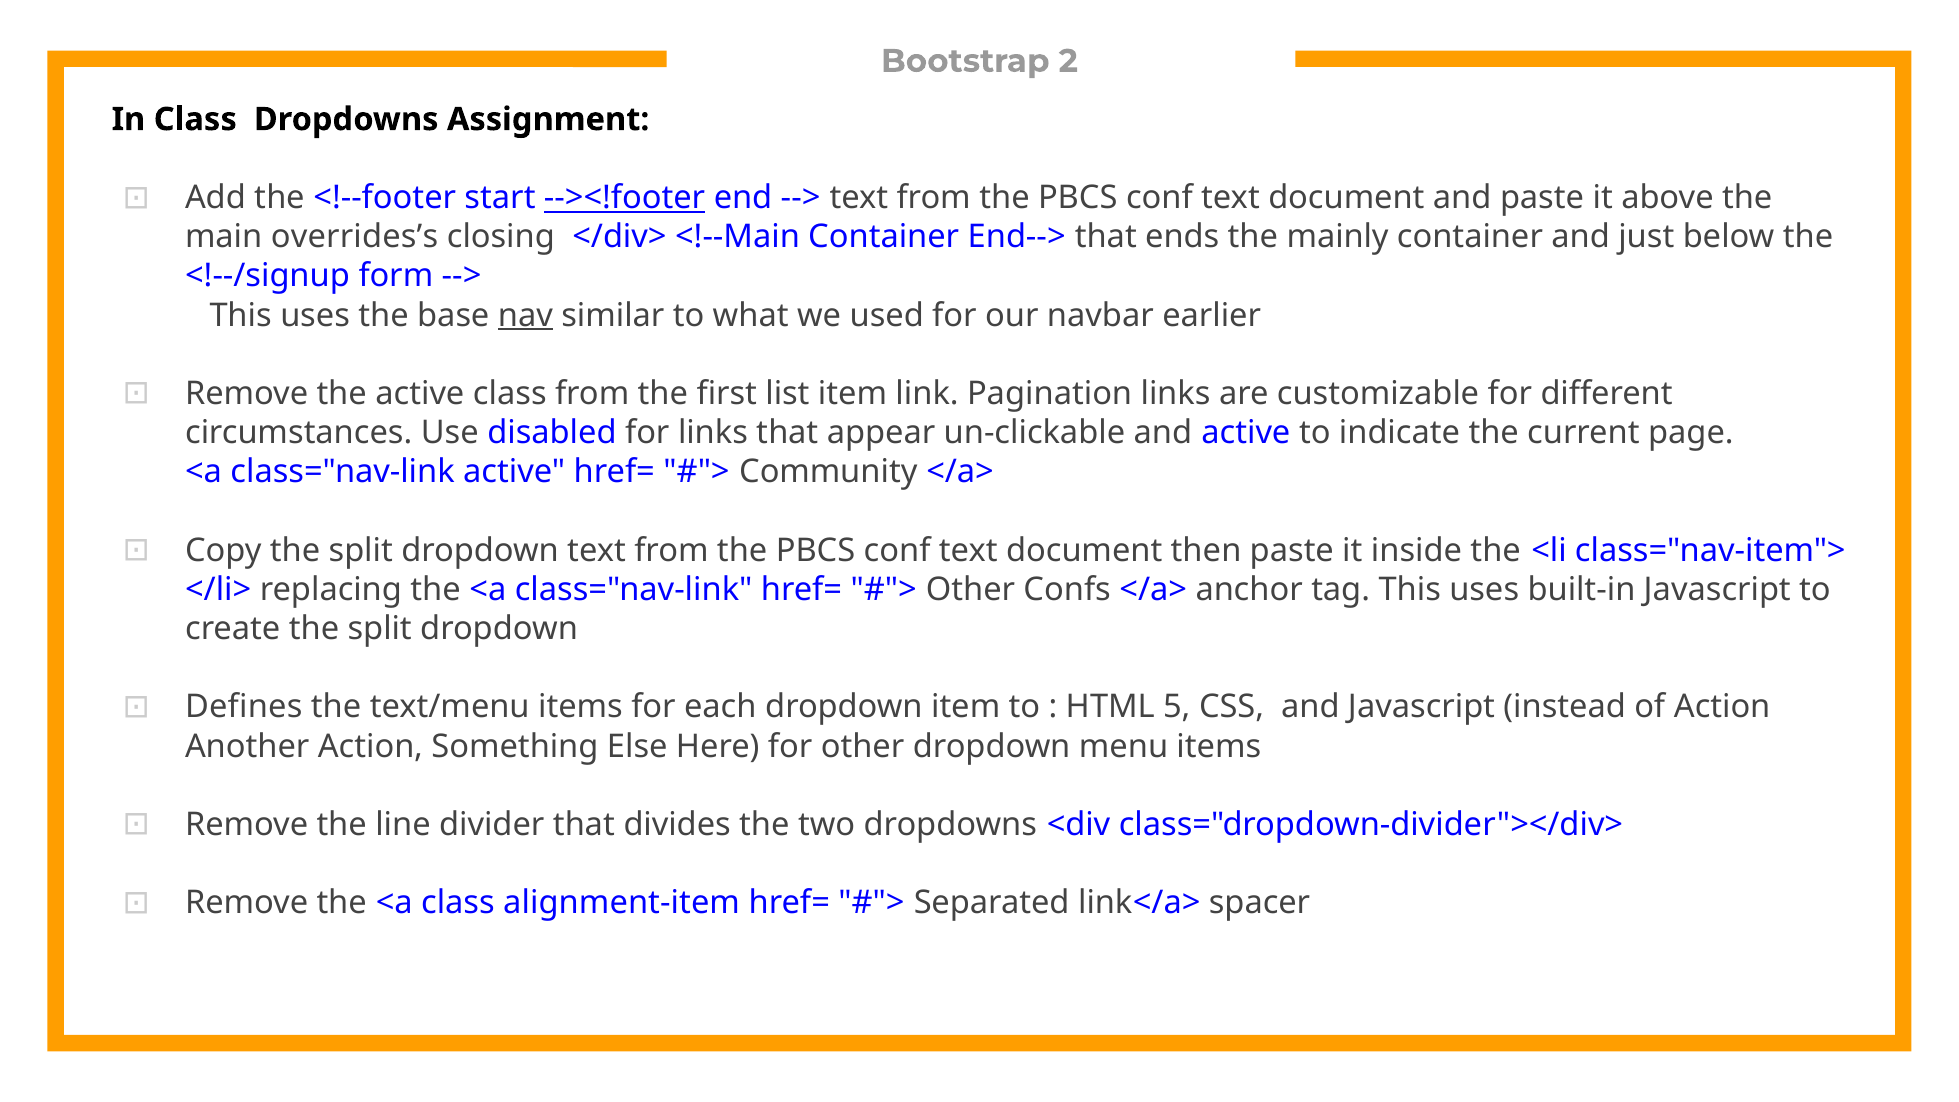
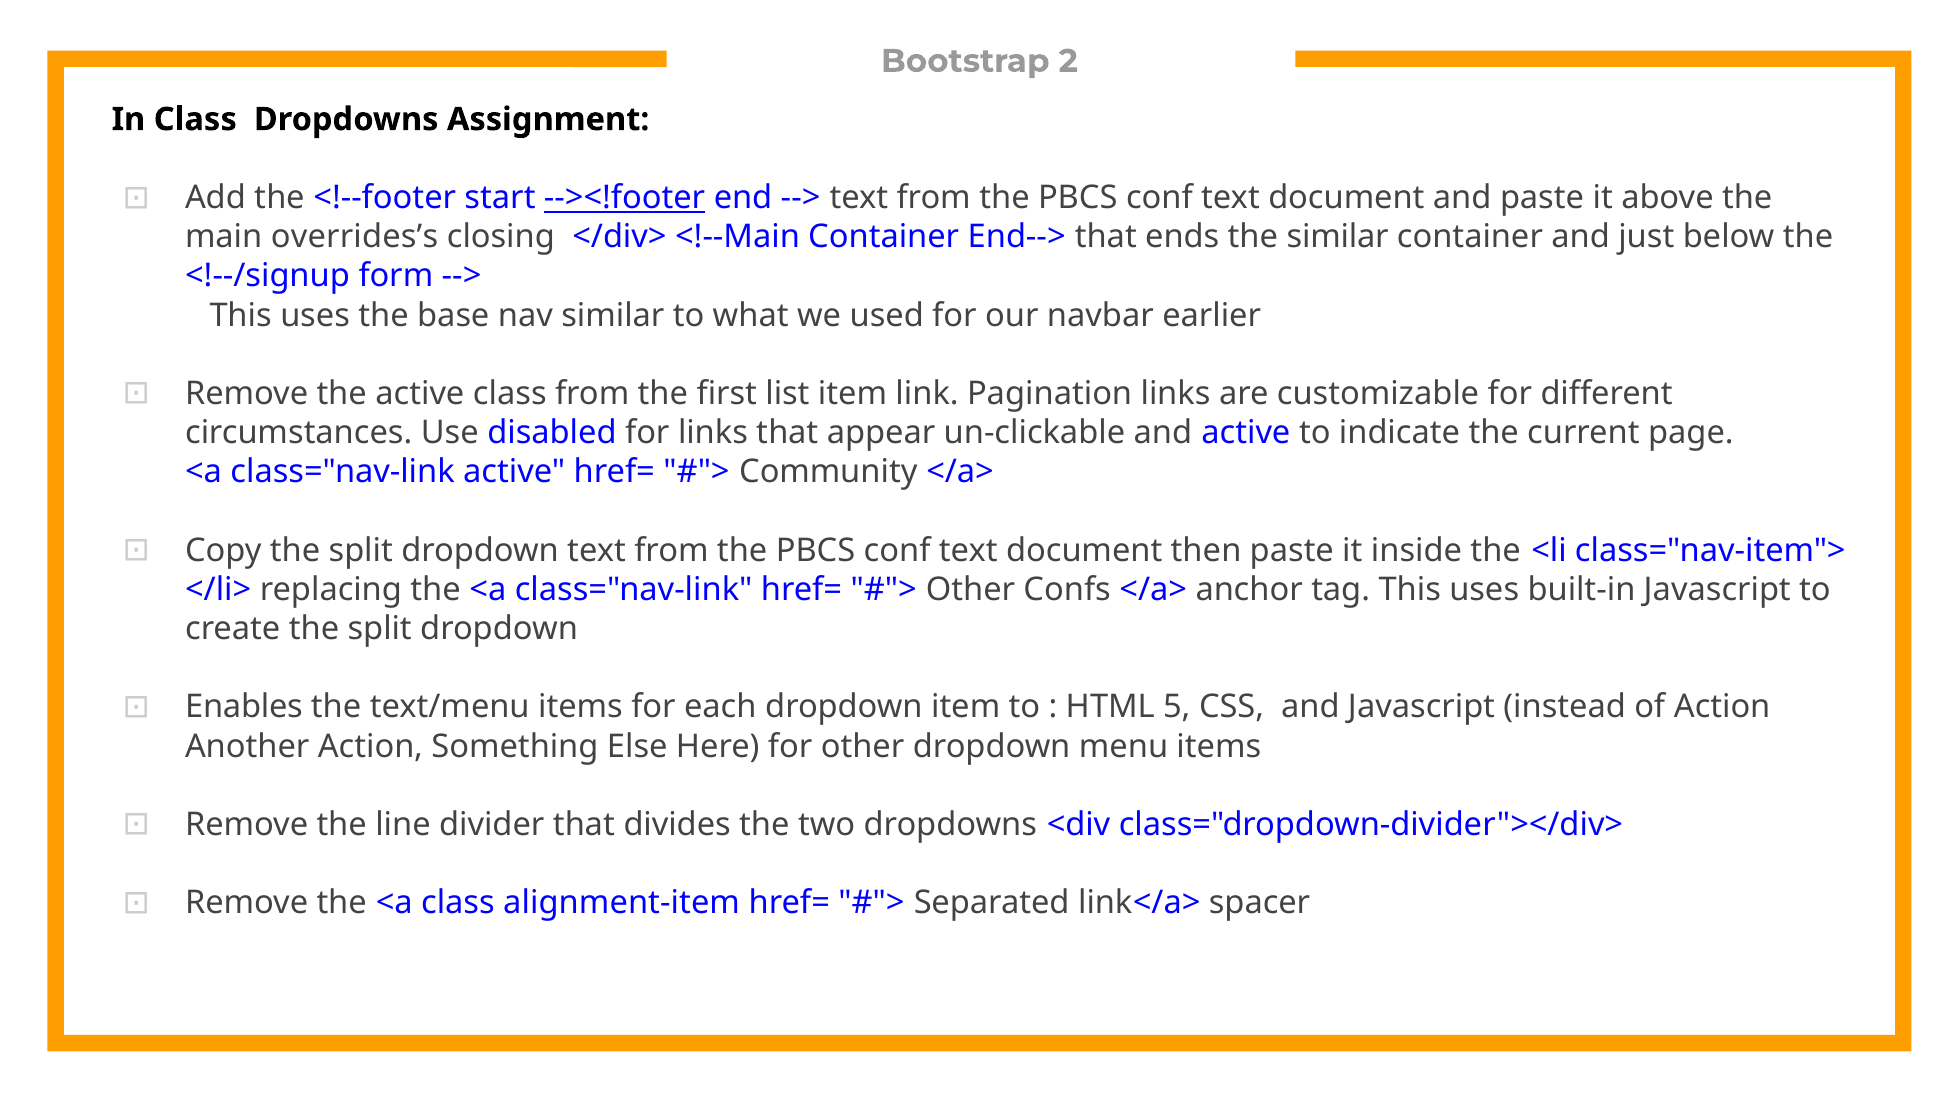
the mainly: mainly -> similar
nav underline: present -> none
Defines: Defines -> Enables
